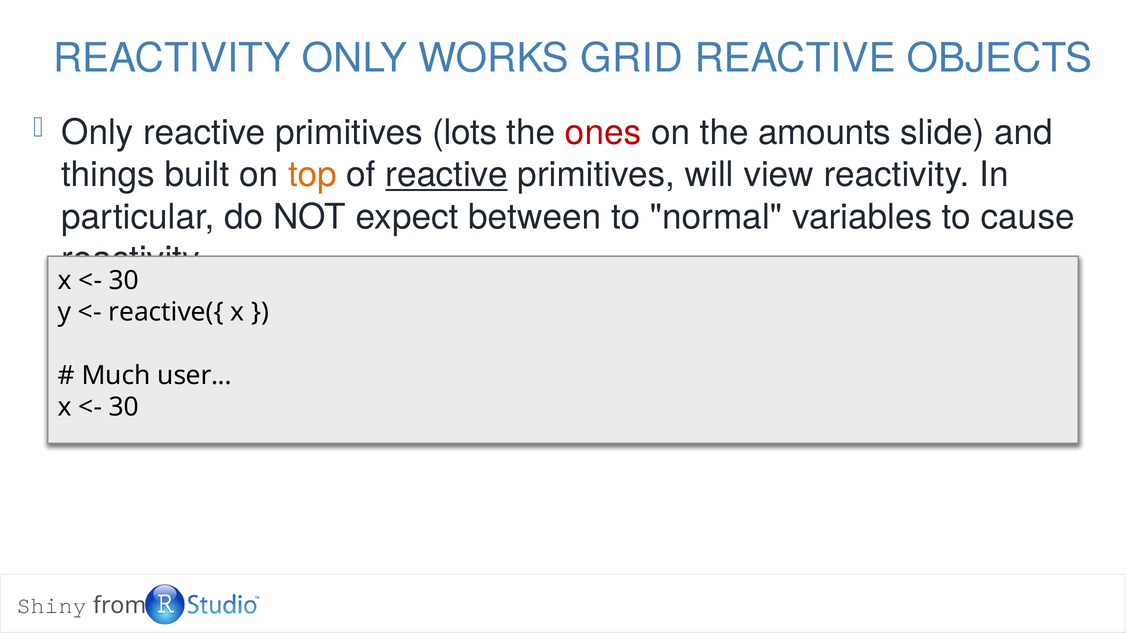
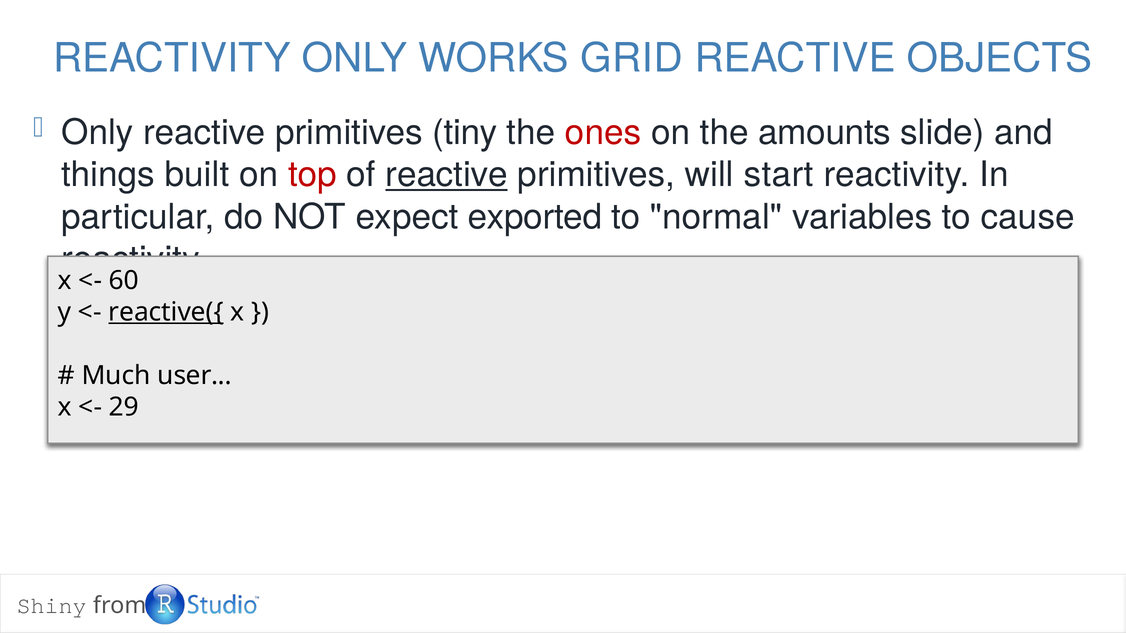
lots: lots -> tiny
top colour: orange -> red
view: view -> start
between: between -> exported
30 at (124, 280): 30 -> 60
reactive({ underline: none -> present
30 at (124, 407): 30 -> 29
